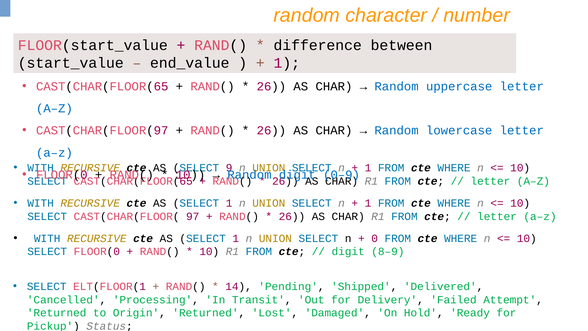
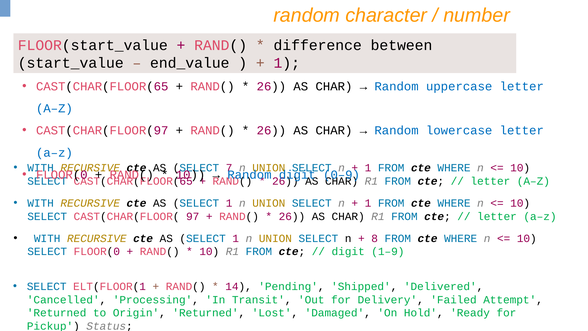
9: 9 -> 7
0: 0 -> 8
8–9: 8–9 -> 1–9
